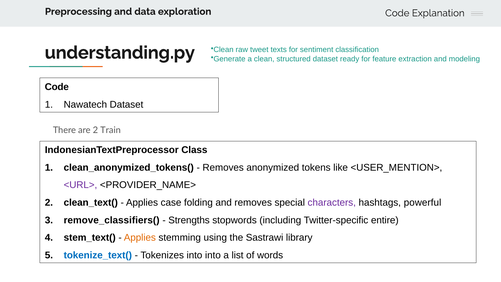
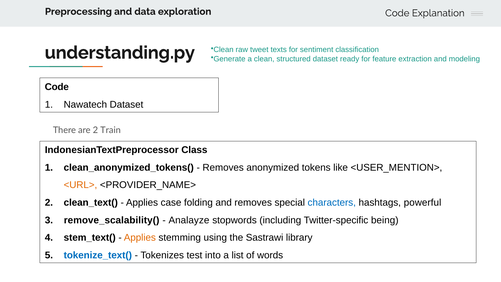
<URL> colour: purple -> orange
characters colour: purple -> blue
remove_classifiers(: remove_classifiers( -> remove_scalability(
Strengths: Strengths -> Analayze
entire: entire -> being
Tokenizes into: into -> test
